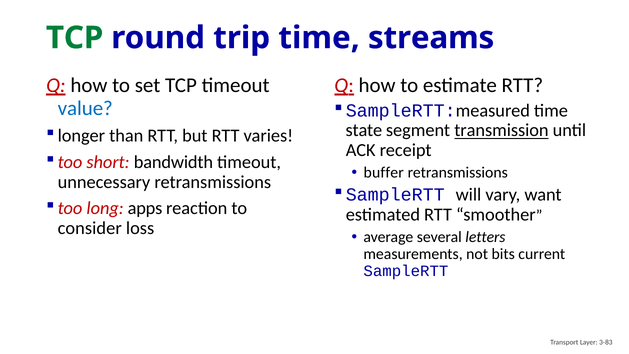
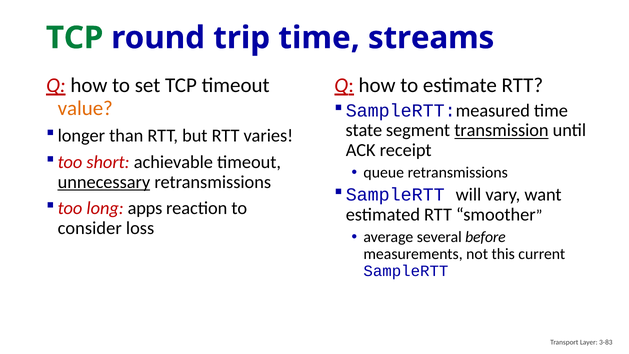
value colour: blue -> orange
bandwidth: bandwidth -> achievable
buffer: buffer -> queue
unnecessary underline: none -> present
letters: letters -> before
bits: bits -> this
